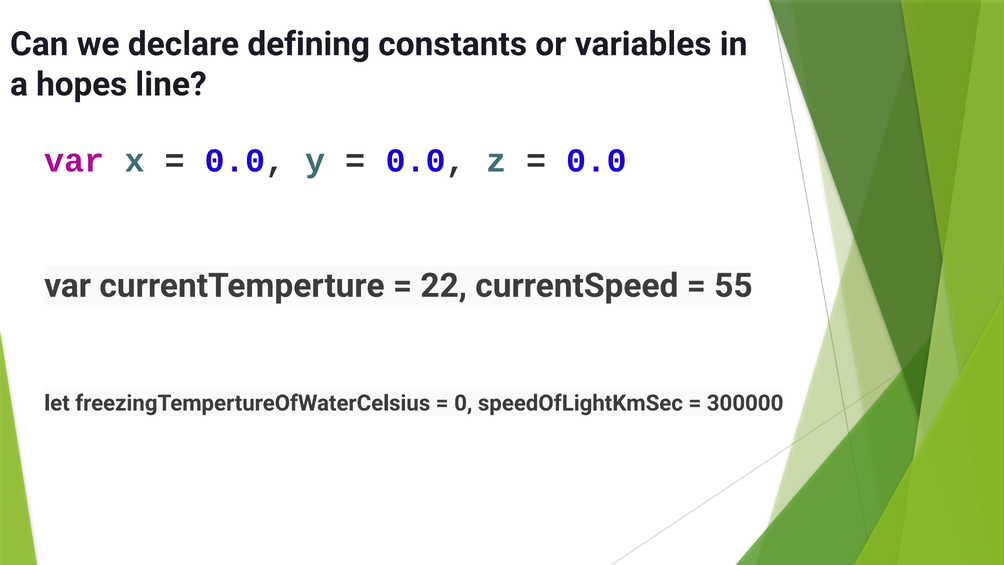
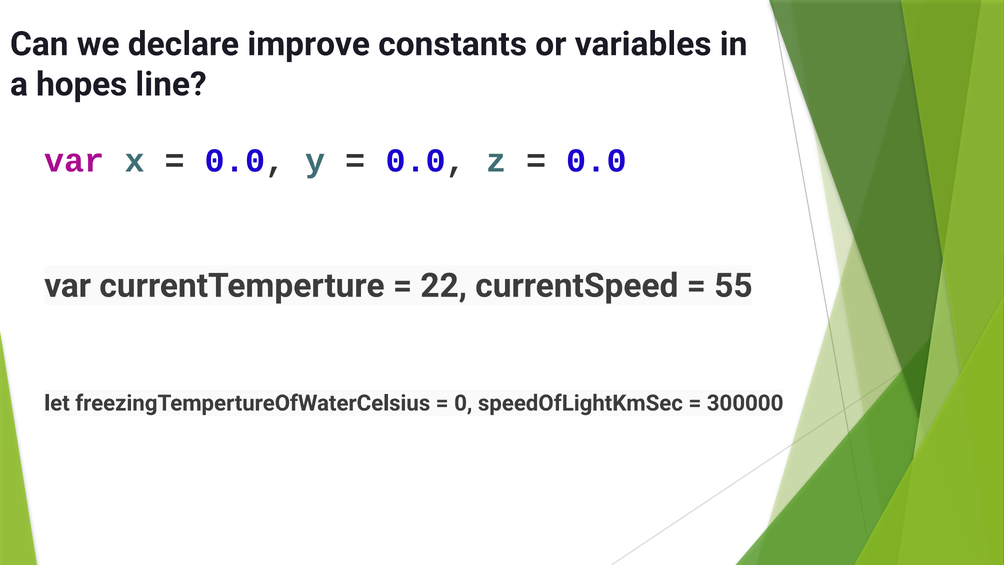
defining: defining -> improve
